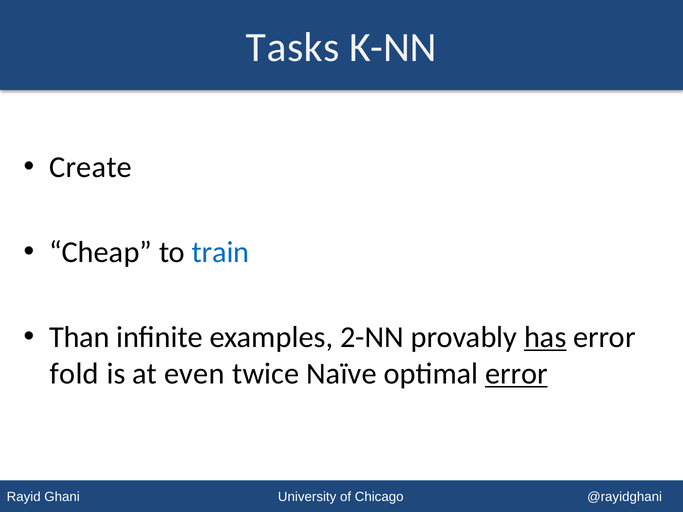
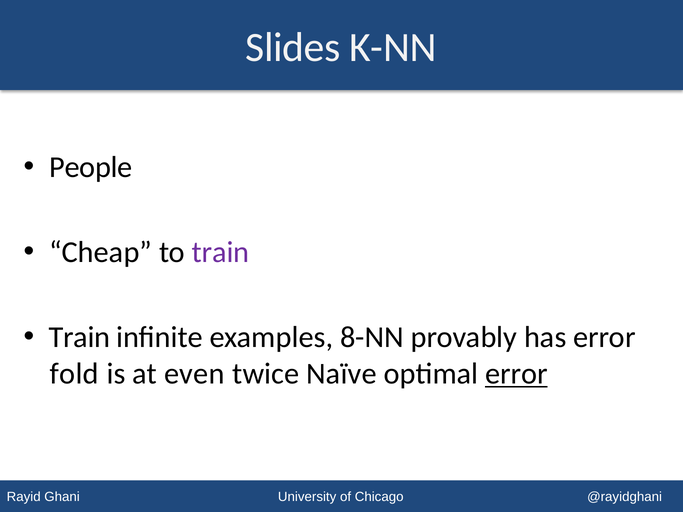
Tasks: Tasks -> Slides
Create: Create -> People
train at (221, 252) colour: blue -> purple
Than at (79, 337): Than -> Train
2-NN: 2-NN -> 8-NN
has underline: present -> none
